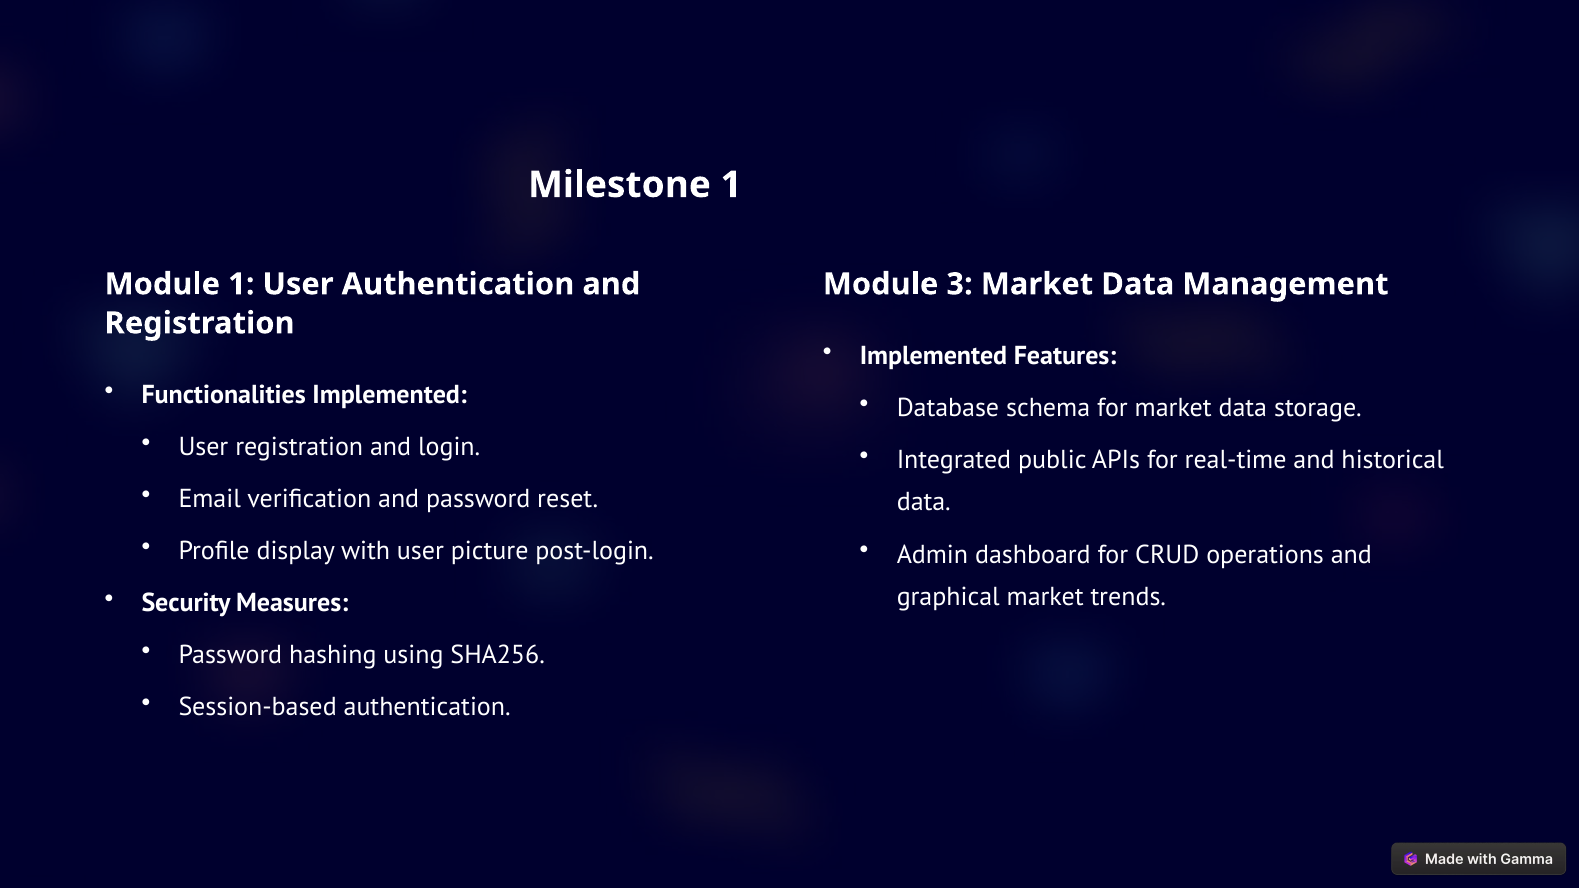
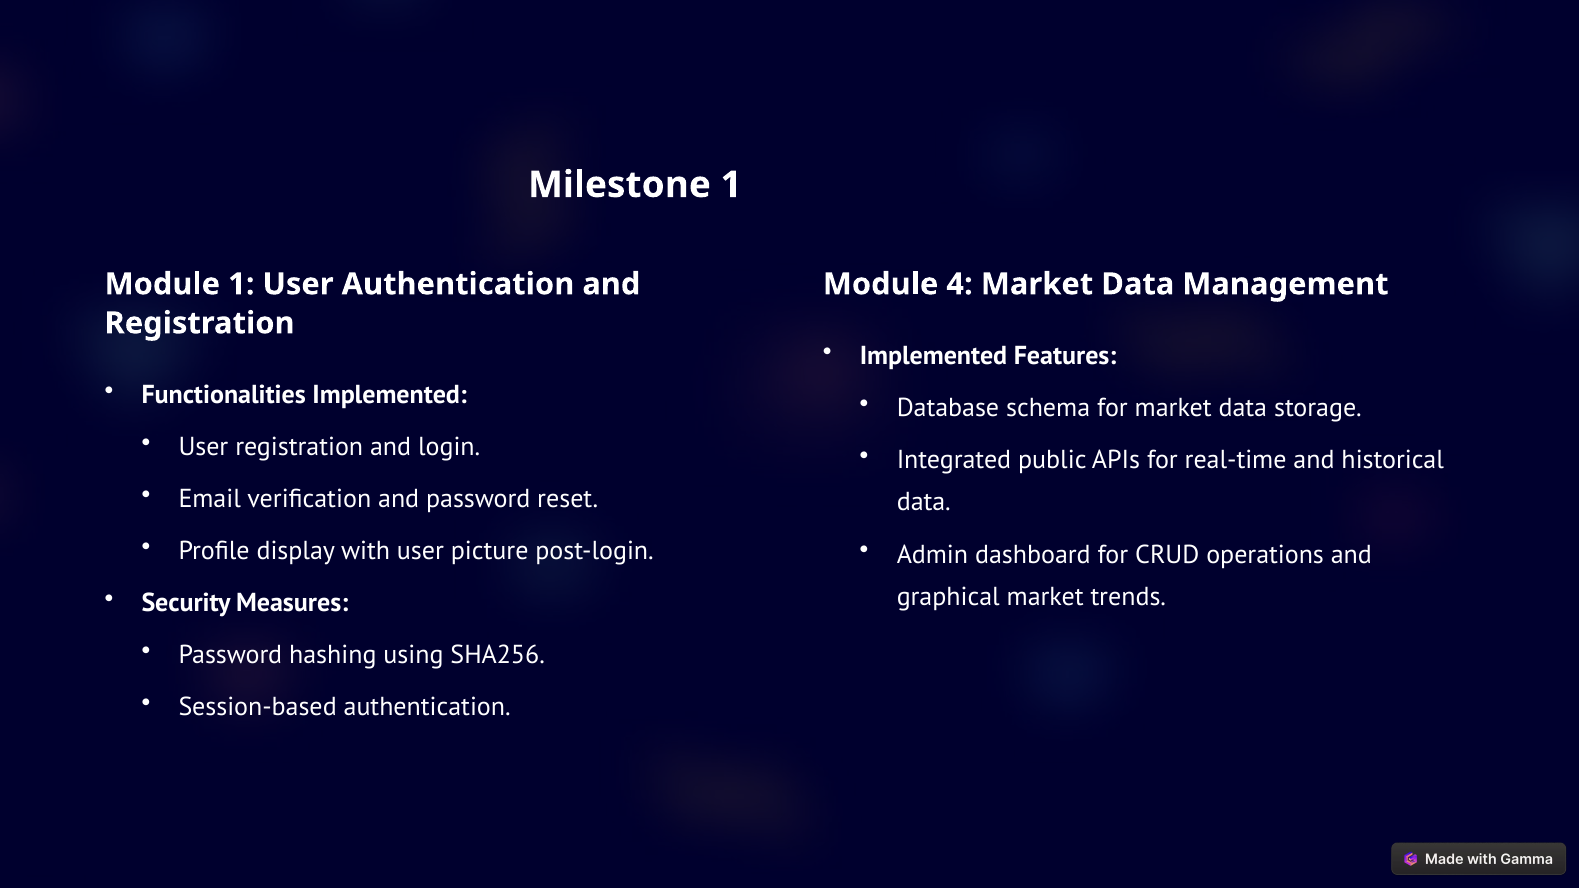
3: 3 -> 4
